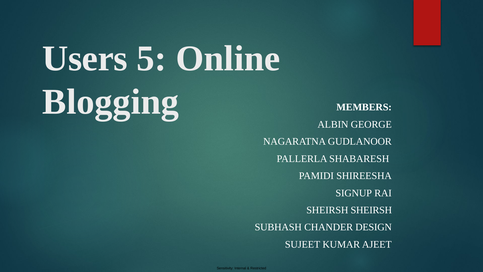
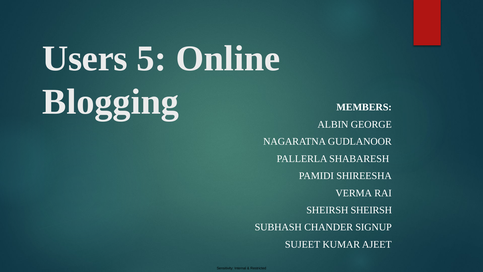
SIGNUP: SIGNUP -> VERMA
DESIGN: DESIGN -> SIGNUP
